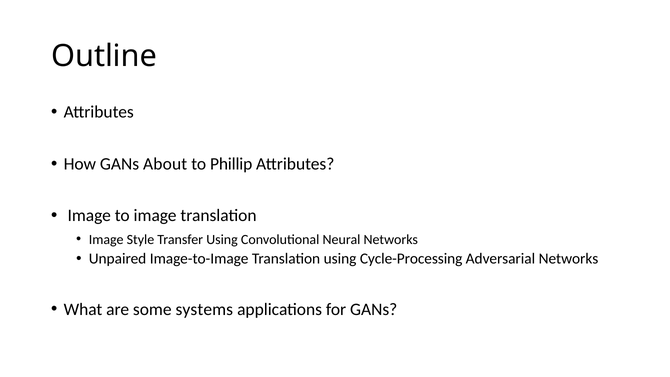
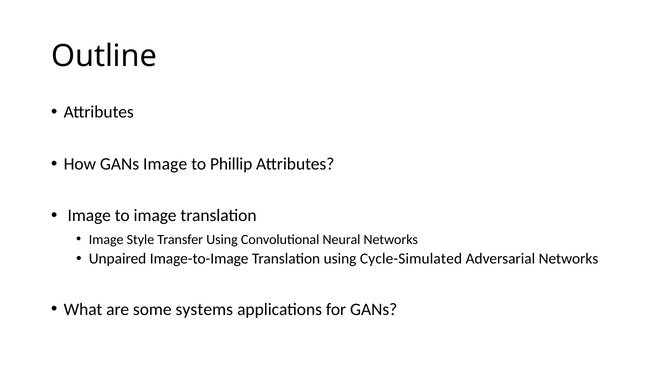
GANs About: About -> Image
Cycle-Processing: Cycle-Processing -> Cycle-Simulated
